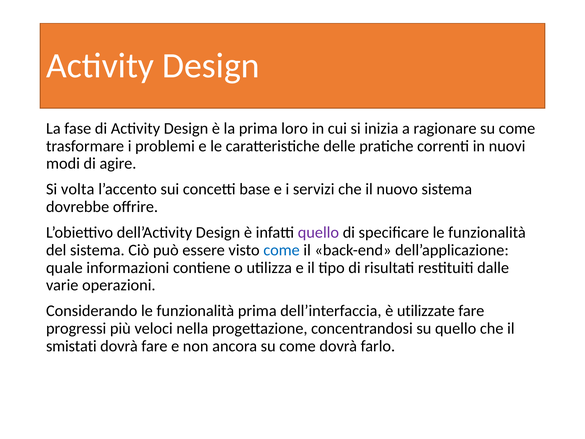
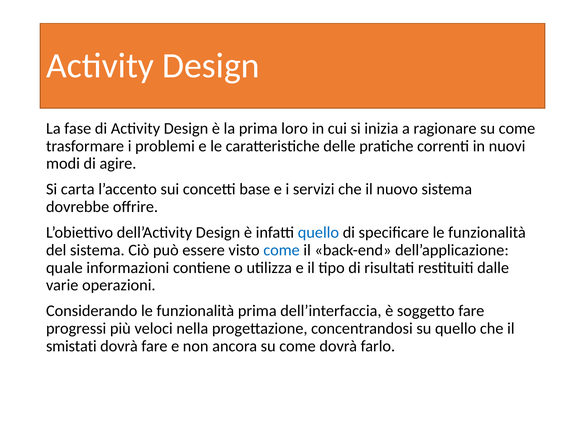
volta: volta -> carta
quello at (318, 232) colour: purple -> blue
utilizzate: utilizzate -> soggetto
